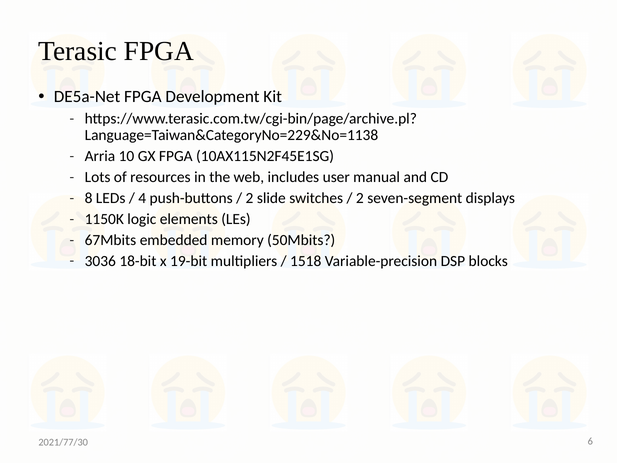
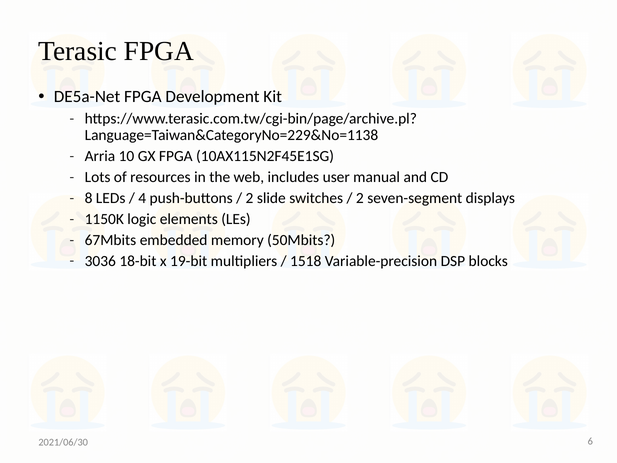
2021/77/30: 2021/77/30 -> 2021/06/30
